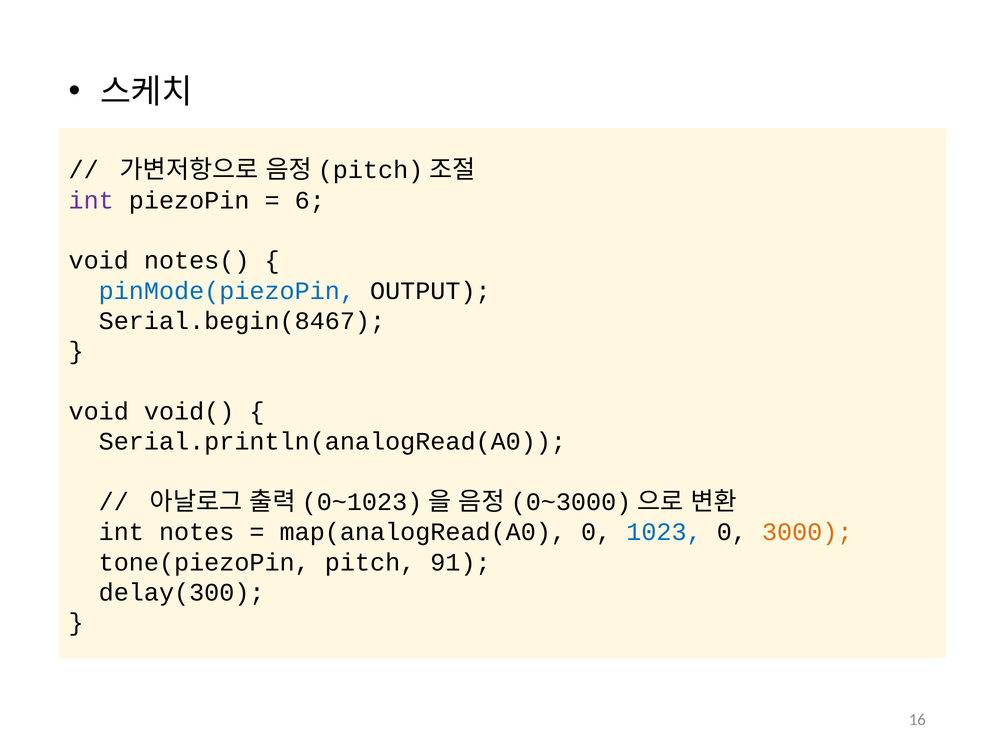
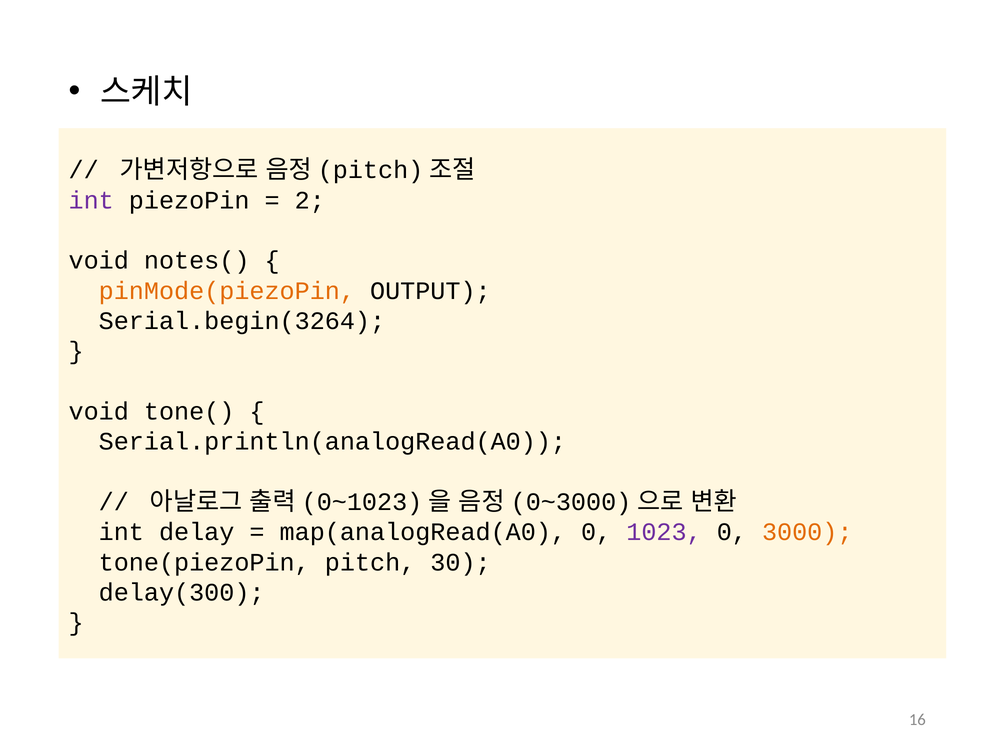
6: 6 -> 2
pinMode(piezoPin colour: blue -> orange
Serial.begin(8467: Serial.begin(8467 -> Serial.begin(3264
void(: void( -> tone(
notes: notes -> delay
1023 colour: blue -> purple
91: 91 -> 30
